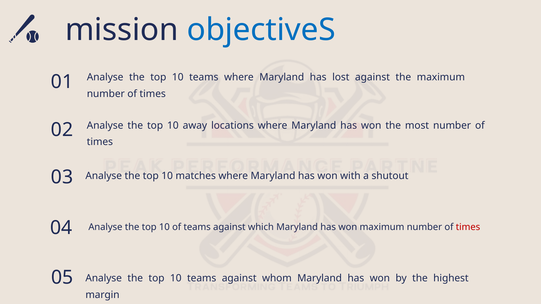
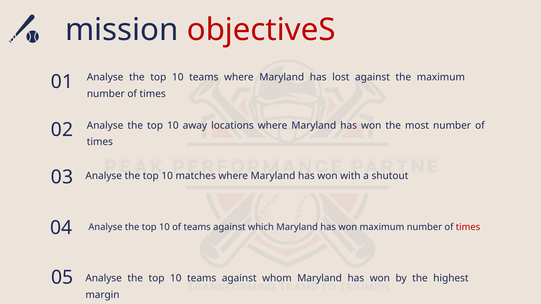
objectiveS colour: blue -> red
